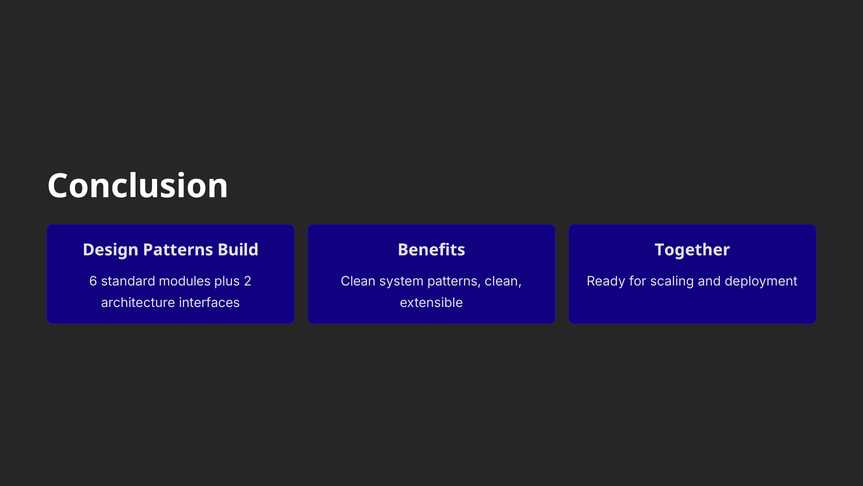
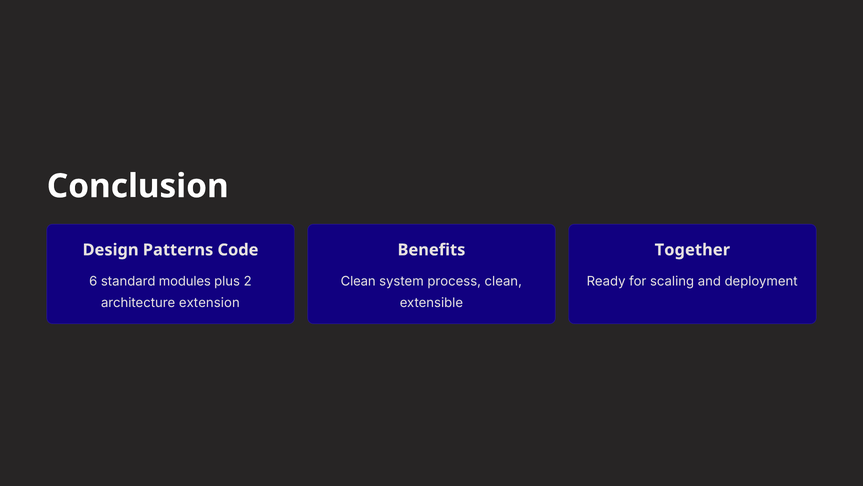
Build: Build -> Code
system patterns: patterns -> process
interfaces: interfaces -> extension
